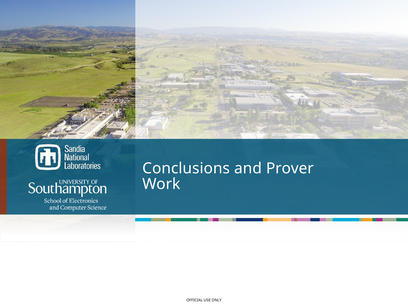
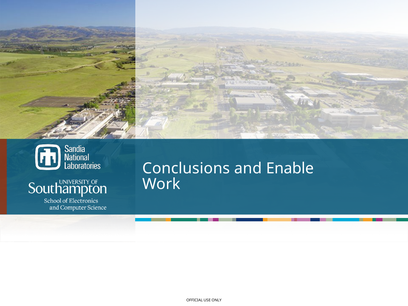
Prover: Prover -> Enable
